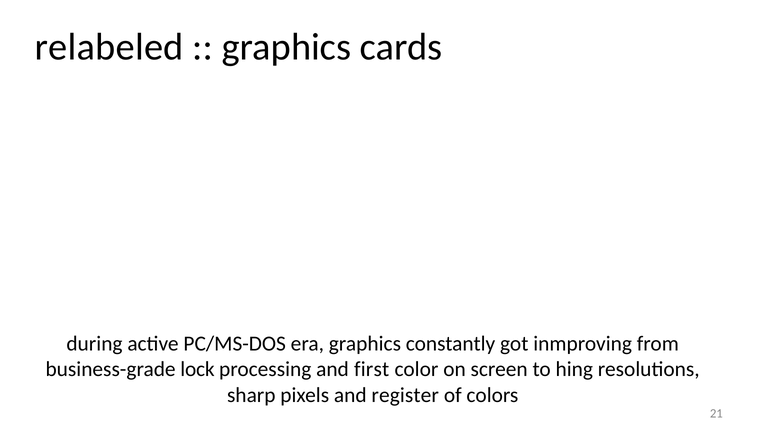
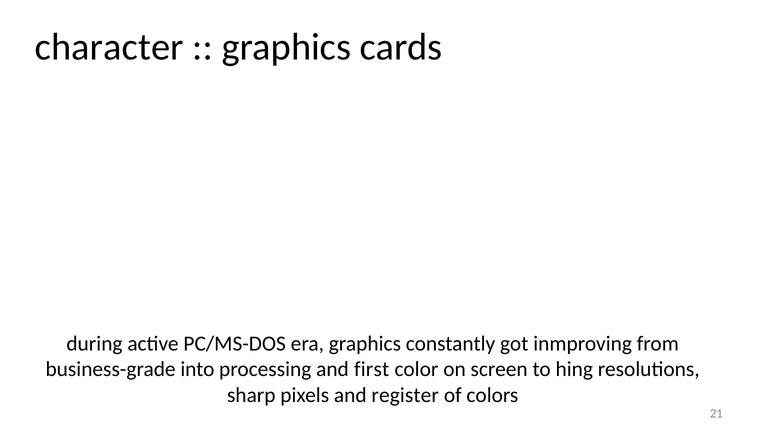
relabeled: relabeled -> character
lock: lock -> into
